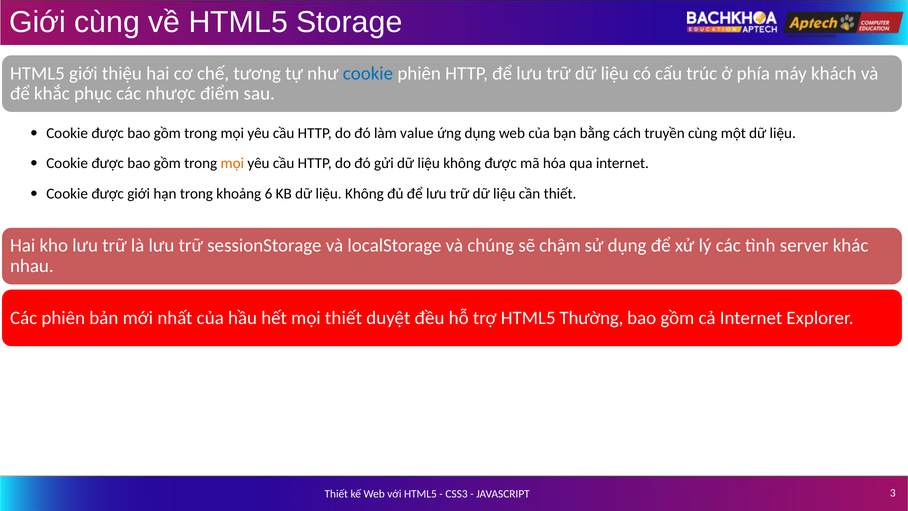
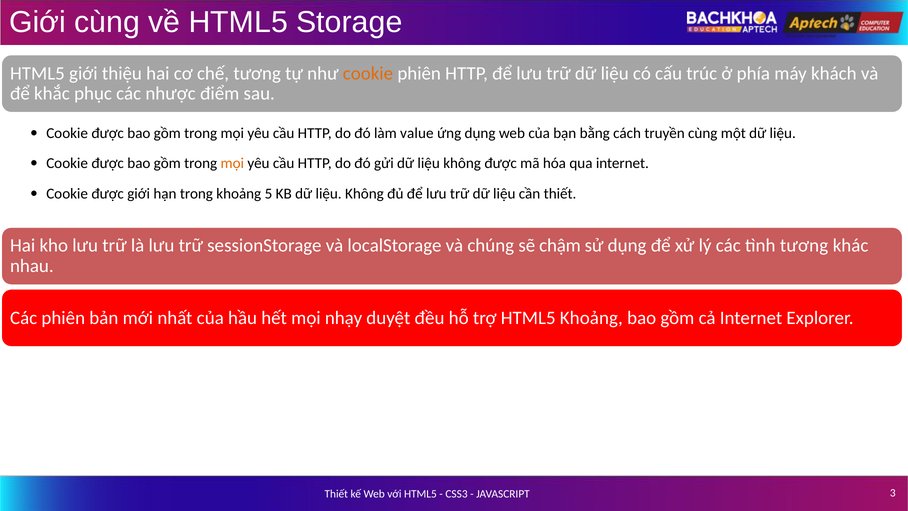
cookie at (368, 73) colour: blue -> orange
6: 6 -> 5
tình server: server -> tương
mọi thiết: thiết -> nhạy
HTML5 Thường: Thường -> Khoảng
